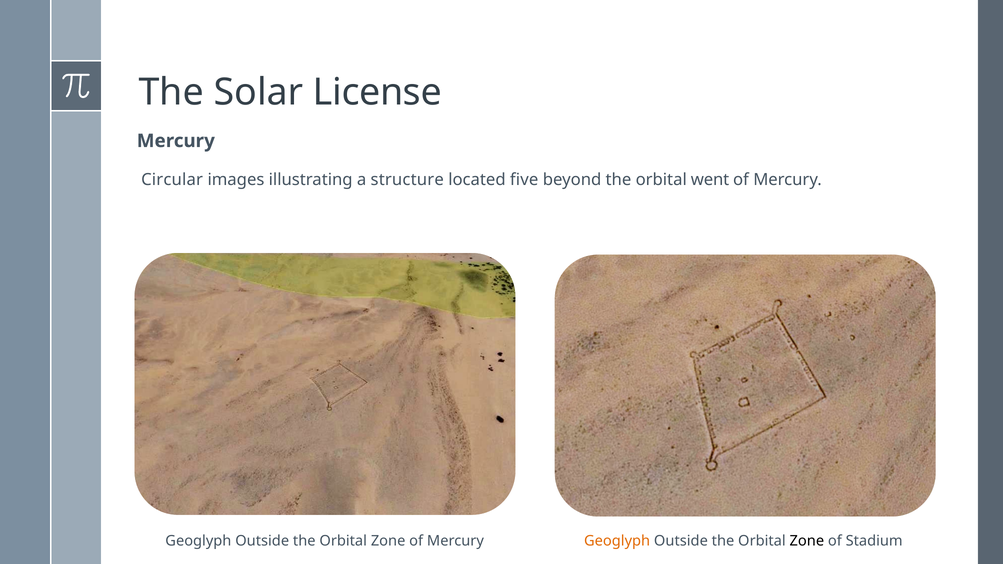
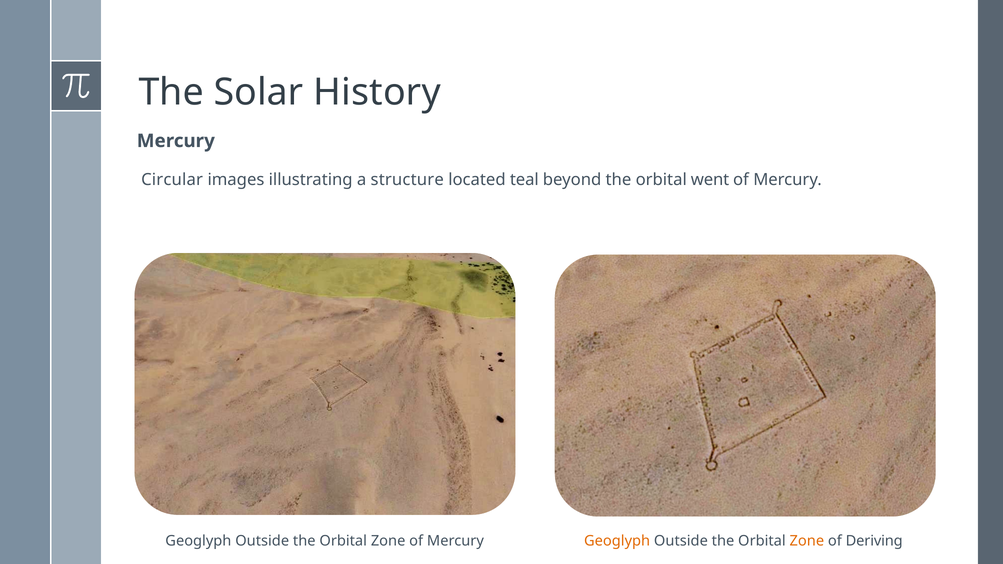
License: License -> History
five: five -> teal
Zone at (807, 541) colour: black -> orange
Stadium: Stadium -> Deriving
